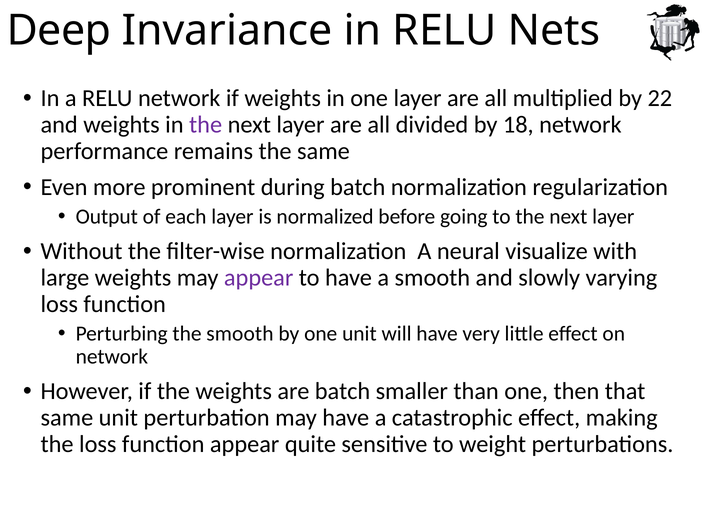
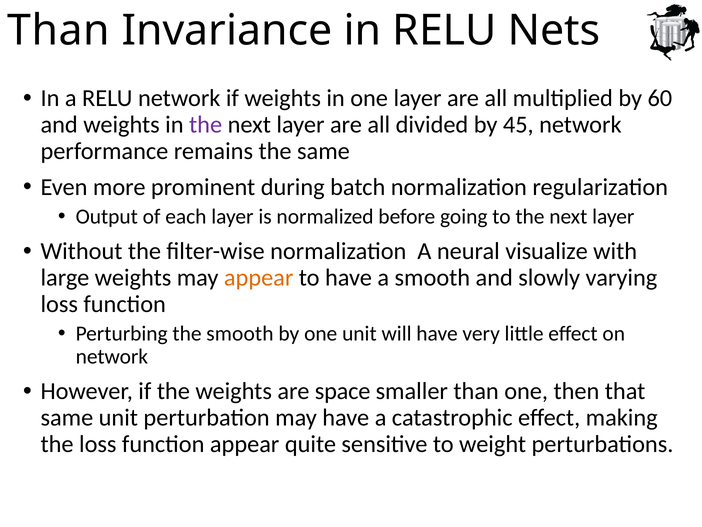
Deep at (59, 30): Deep -> Than
22: 22 -> 60
18: 18 -> 45
appear at (259, 277) colour: purple -> orange
are batch: batch -> space
